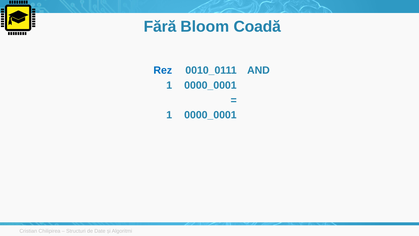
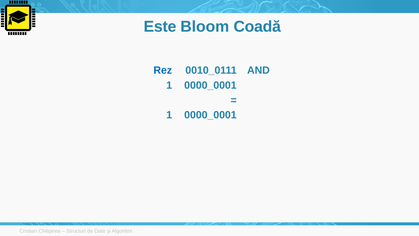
Fără: Fără -> Este
